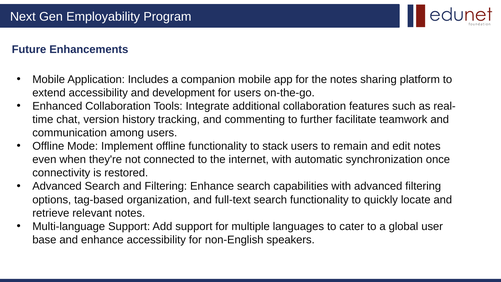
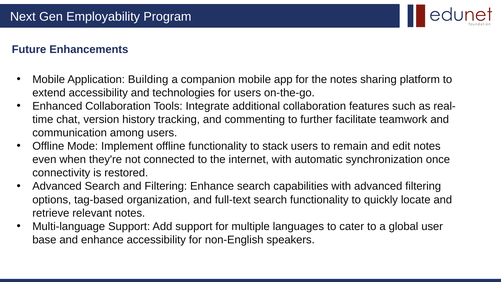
Includes: Includes -> Building
development: development -> technologies
